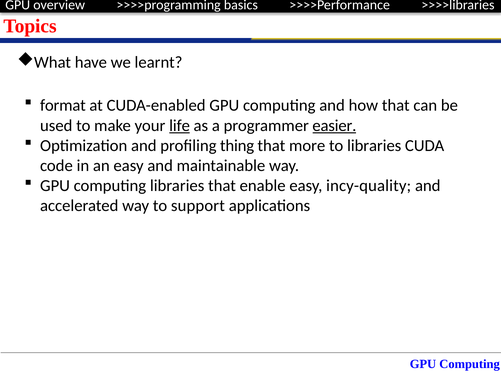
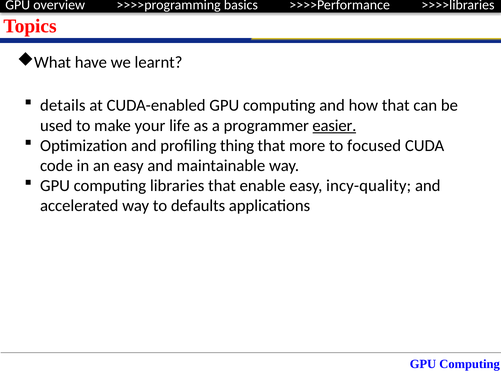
format: format -> details
life underline: present -> none
to libraries: libraries -> focused
support: support -> defaults
